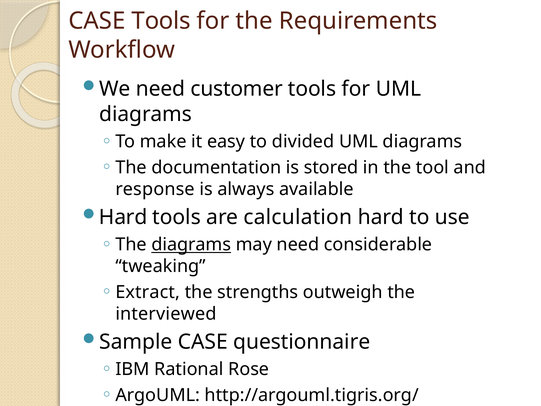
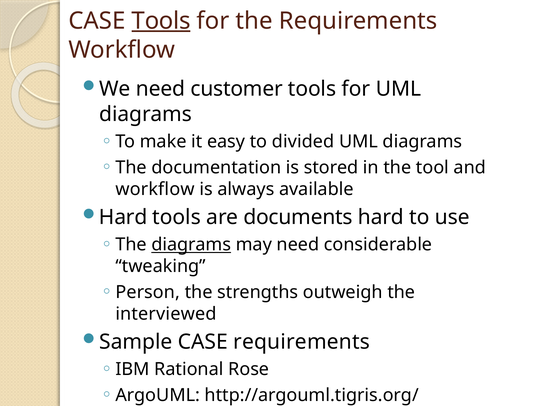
Tools at (161, 21) underline: none -> present
response at (155, 189): response -> workflow
calculation: calculation -> documents
Extract: Extract -> Person
CASE questionnaire: questionnaire -> requirements
